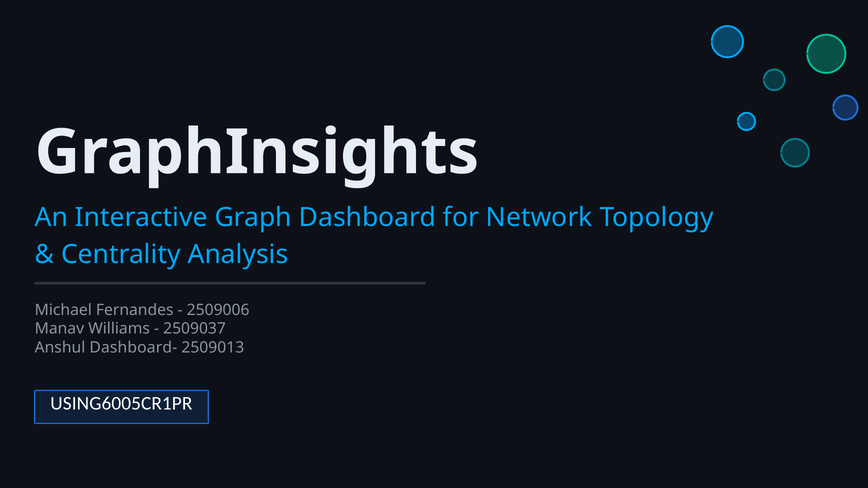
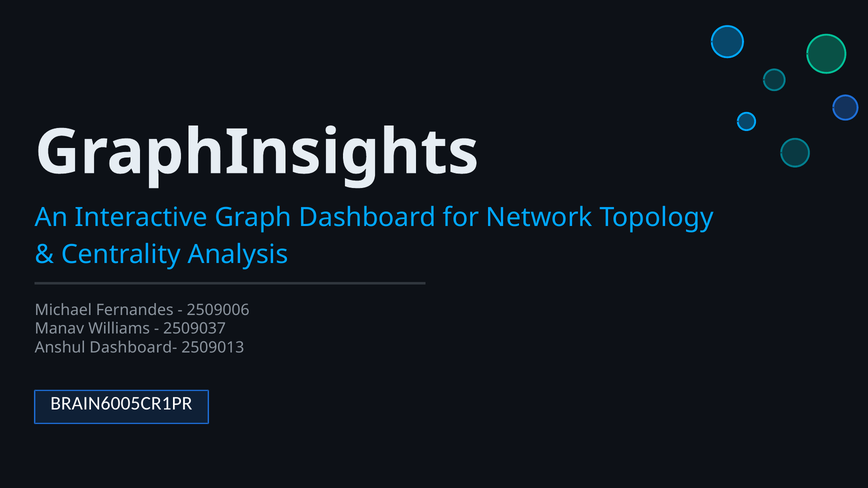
USING6005CR1PR: USING6005CR1PR -> BRAIN6005CR1PR
